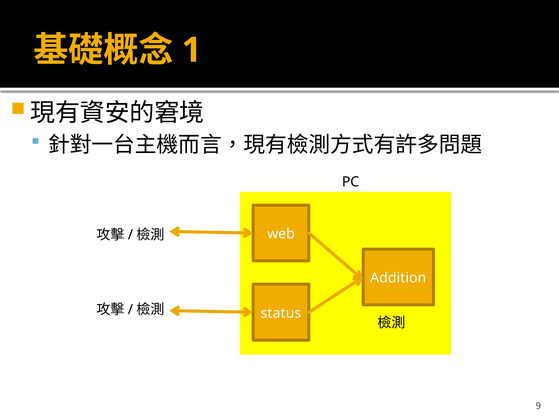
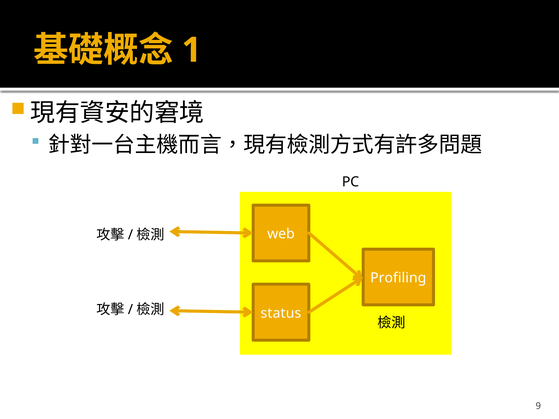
Addition: Addition -> Profiling
